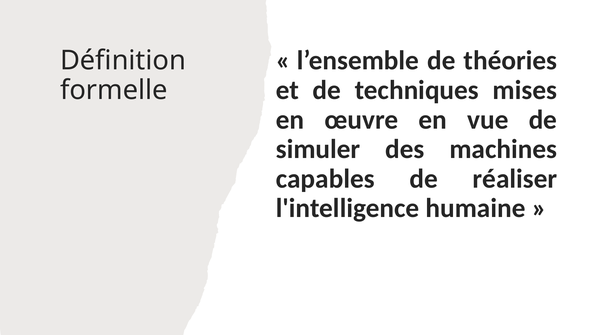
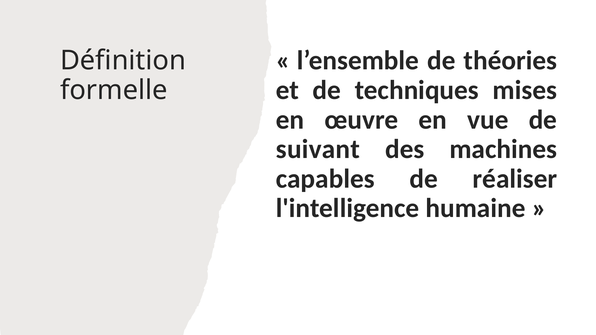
simuler: simuler -> suivant
